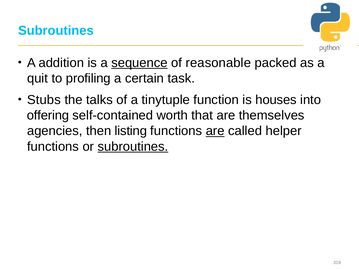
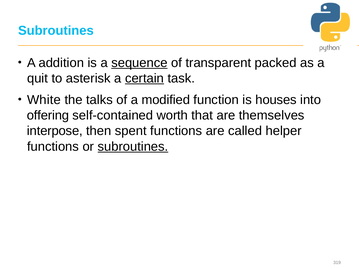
reasonable: reasonable -> transparent
profiling: profiling -> asterisk
certain underline: none -> present
Stubs: Stubs -> White
tinytuple: tinytuple -> modified
agencies: agencies -> interpose
listing: listing -> spent
are at (215, 131) underline: present -> none
